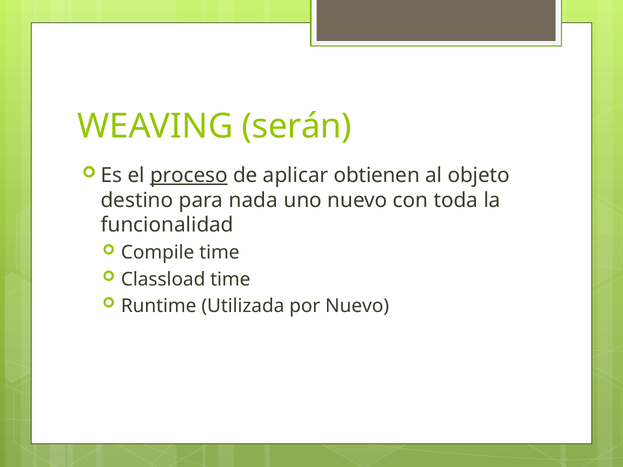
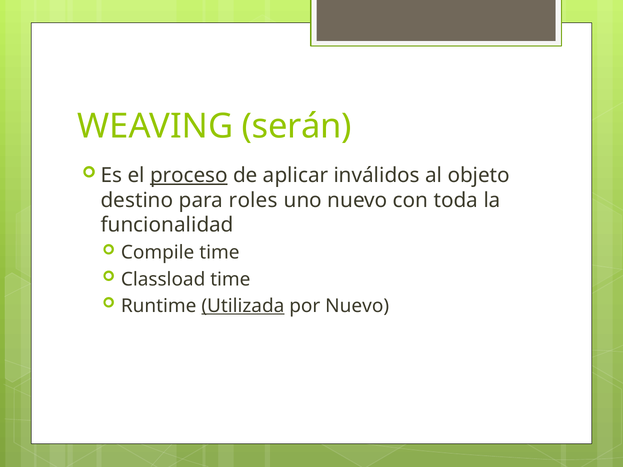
obtienen: obtienen -> inválidos
nada: nada -> roles
Utilizada underline: none -> present
